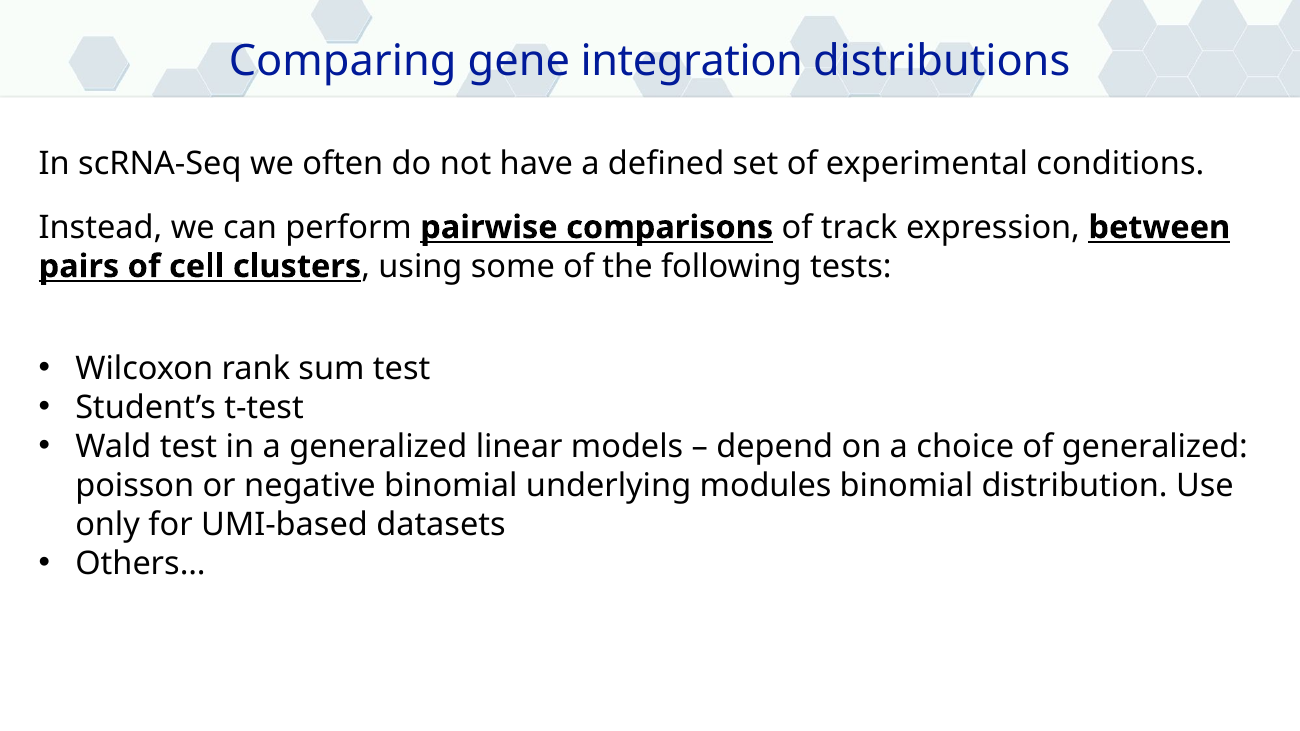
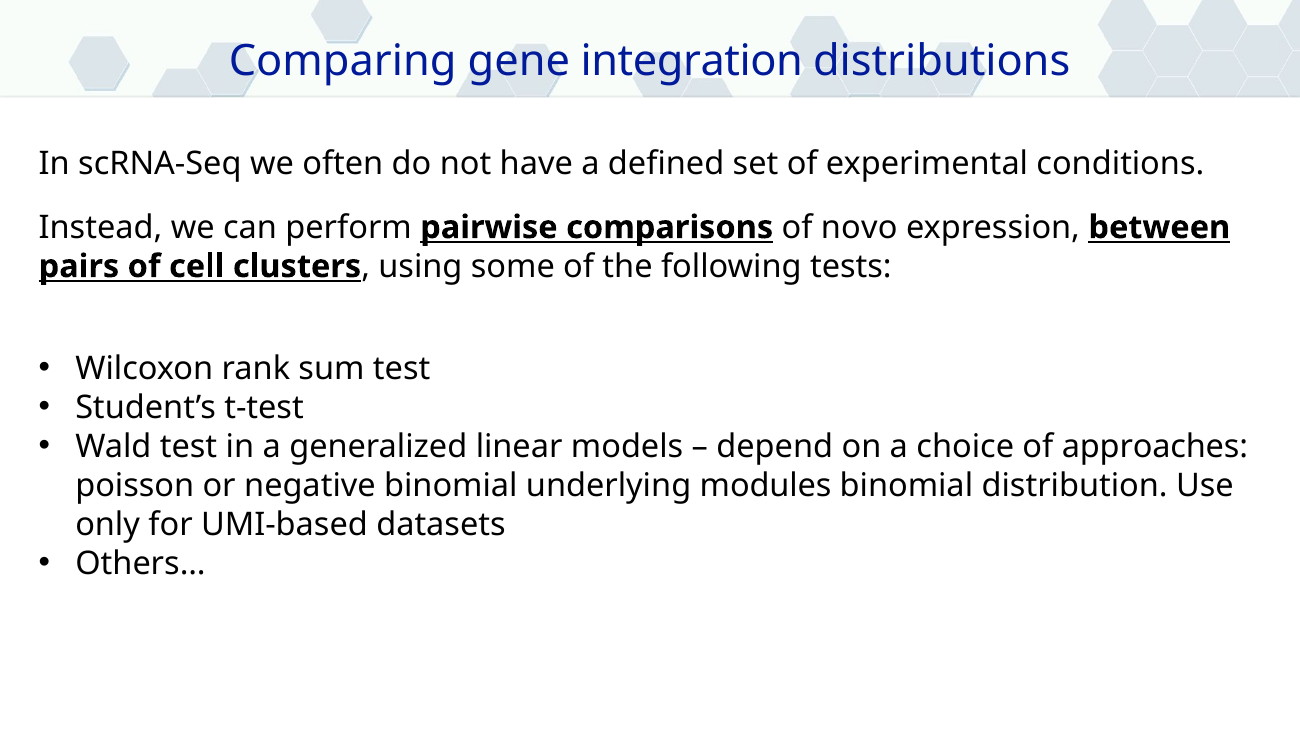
track: track -> novo
of generalized: generalized -> approaches
